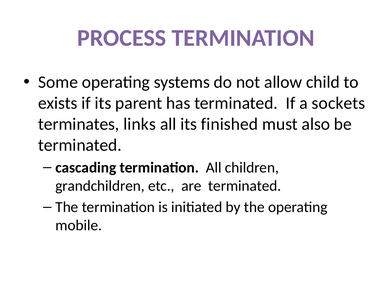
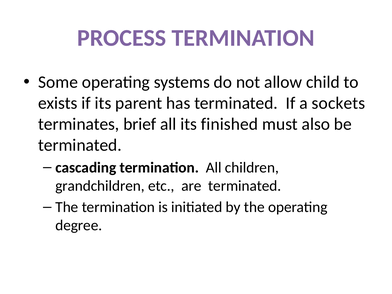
links: links -> brief
mobile: mobile -> degree
